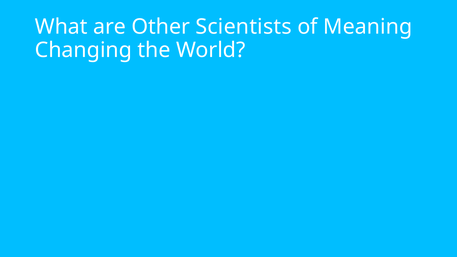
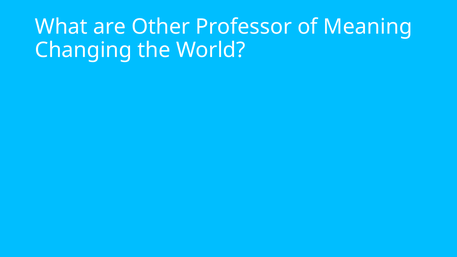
Scientists: Scientists -> Professor
